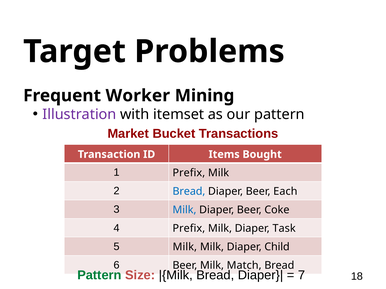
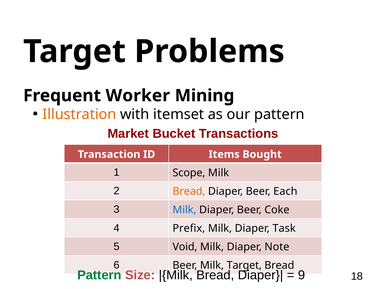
Illustration colour: purple -> orange
1 Prefix: Prefix -> Scope
Bread at (189, 192) colour: blue -> orange
5 Milk: Milk -> Void
Child: Child -> Note
Match at (244, 266): Match -> Target
7: 7 -> 9
